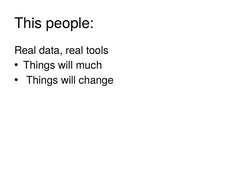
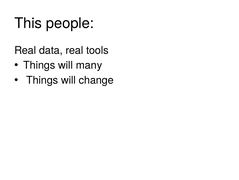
much: much -> many
